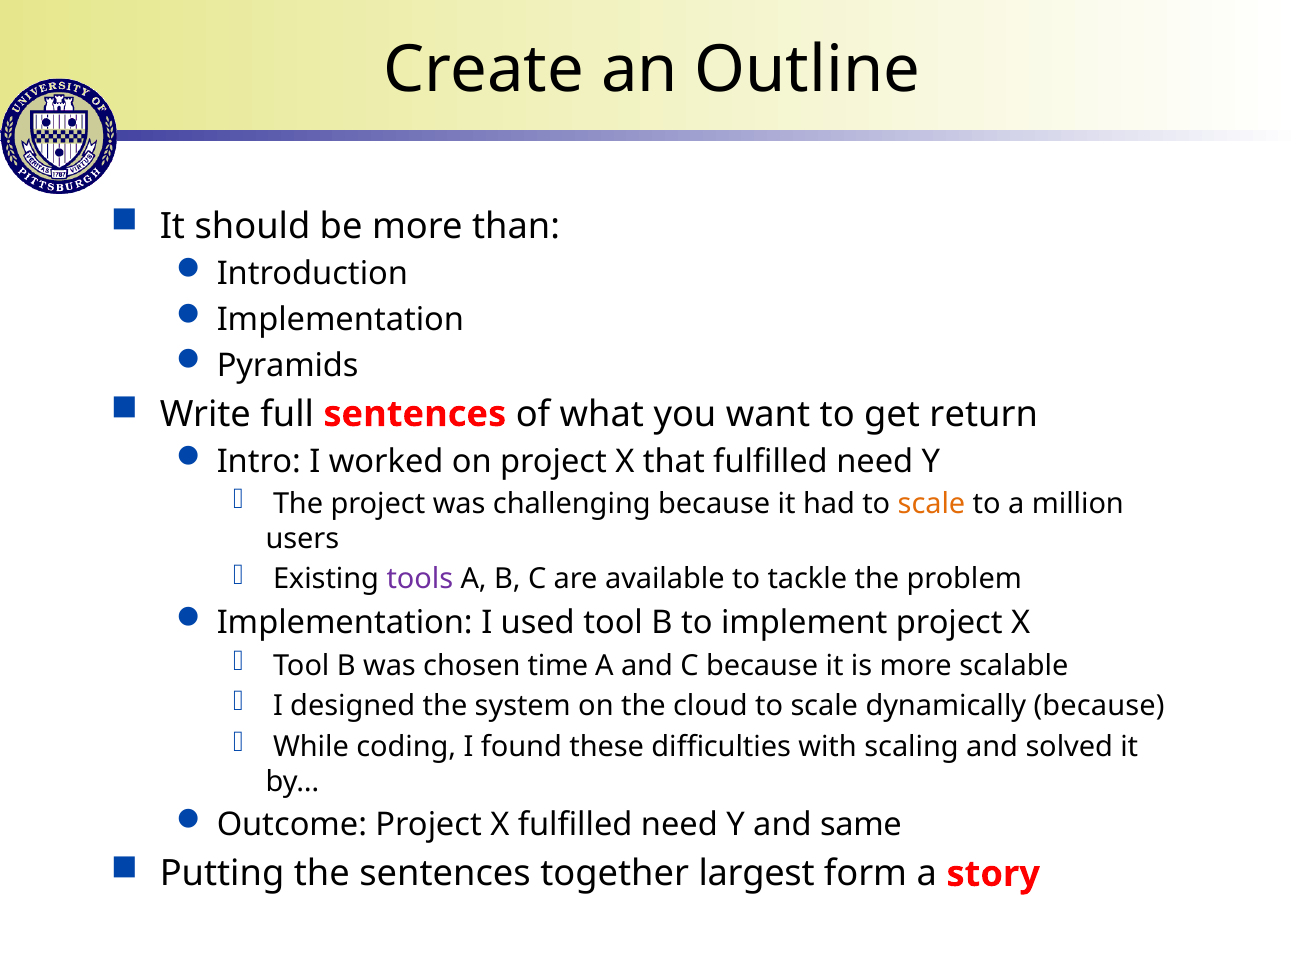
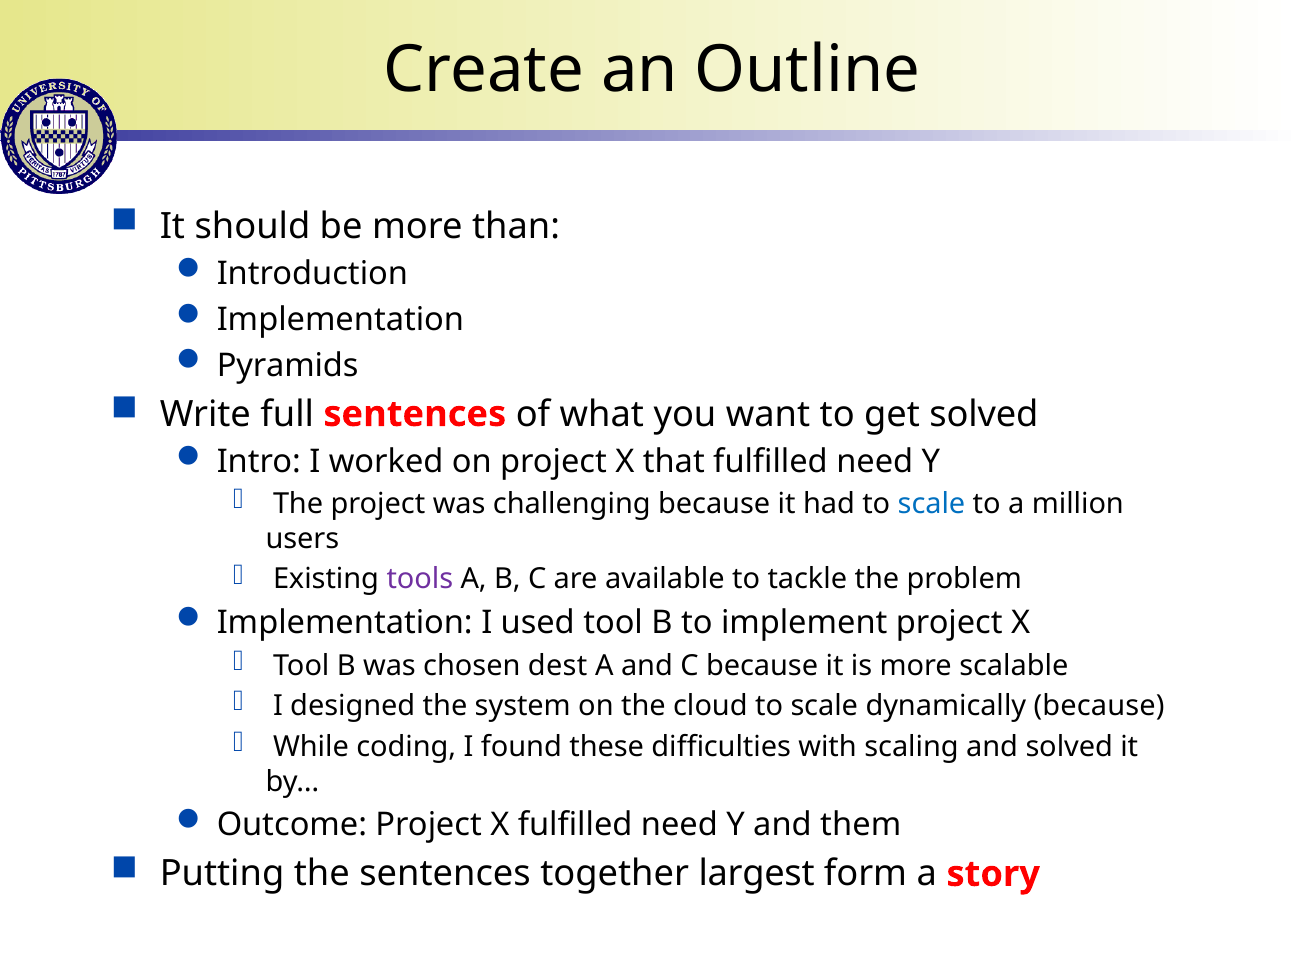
get return: return -> solved
scale at (932, 504) colour: orange -> blue
time: time -> dest
same: same -> them
